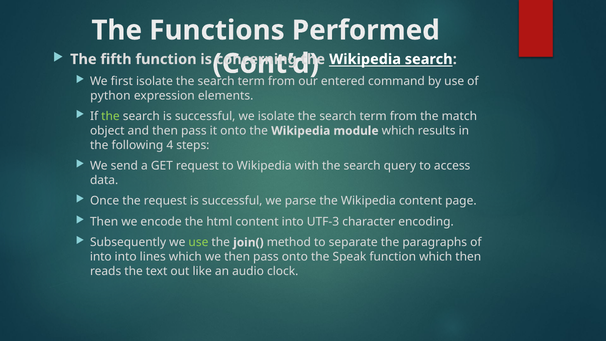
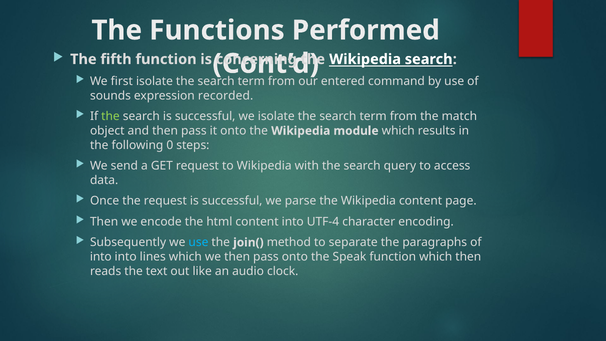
python: python -> sounds
elements: elements -> recorded
4: 4 -> 0
UTF-3: UTF-3 -> UTF-4
use at (198, 242) colour: light green -> light blue
